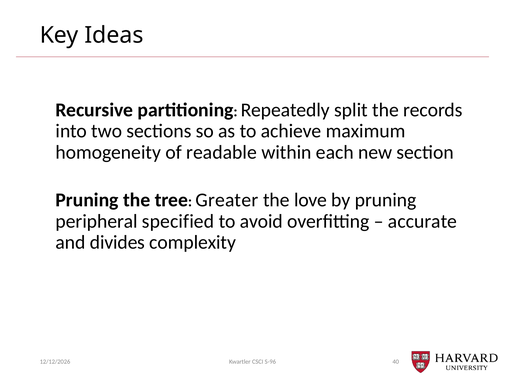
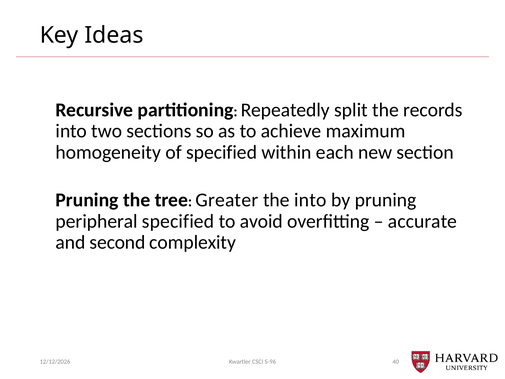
of readable: readable -> specified
the love: love -> into
divides: divides -> second
